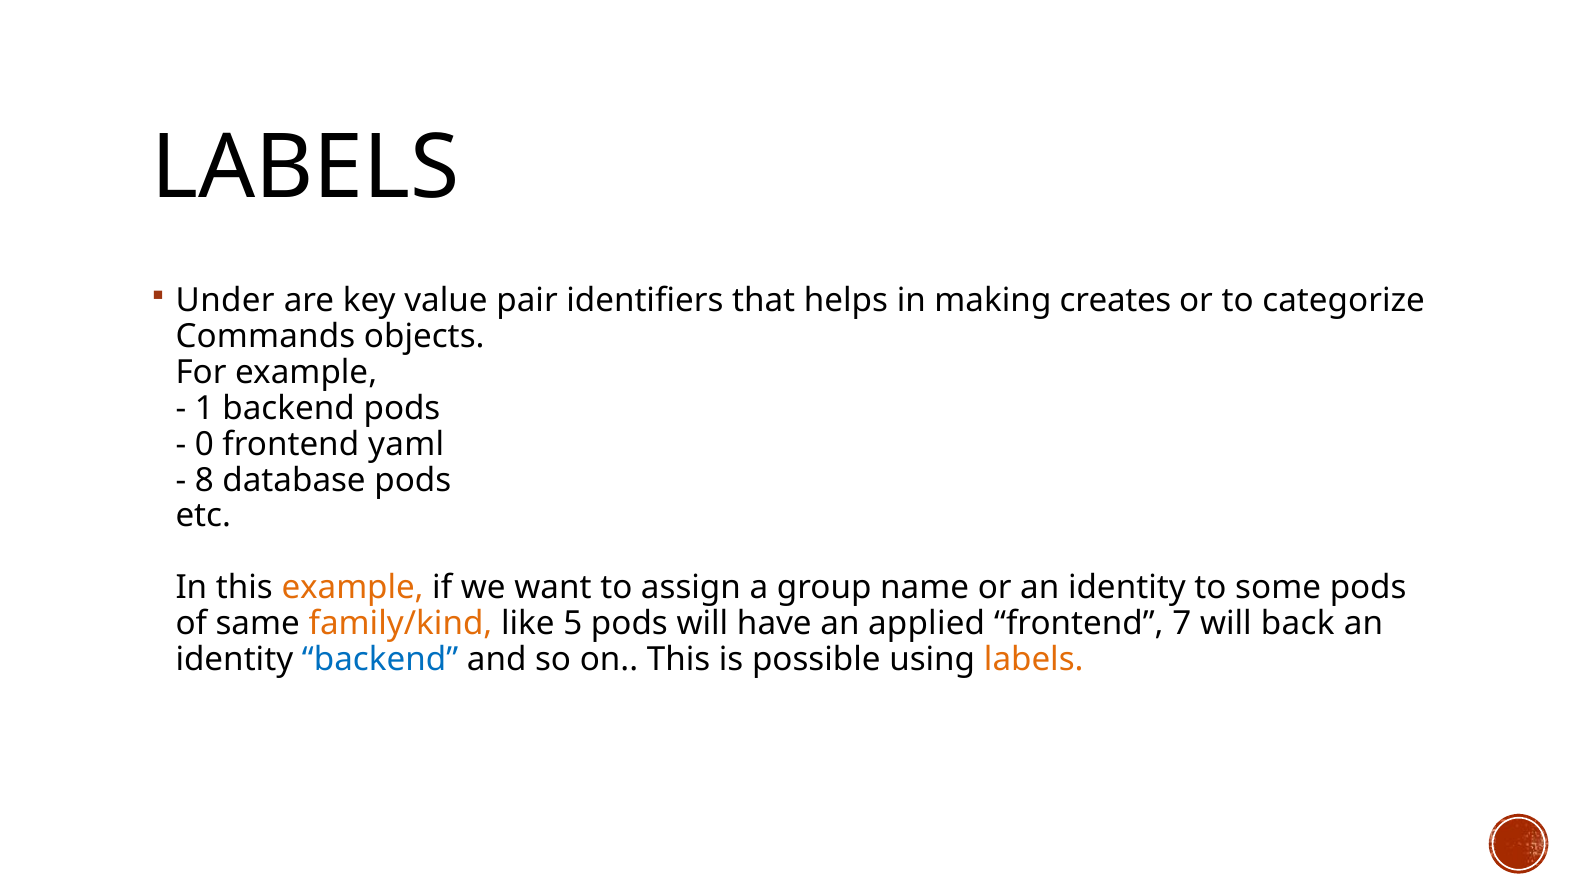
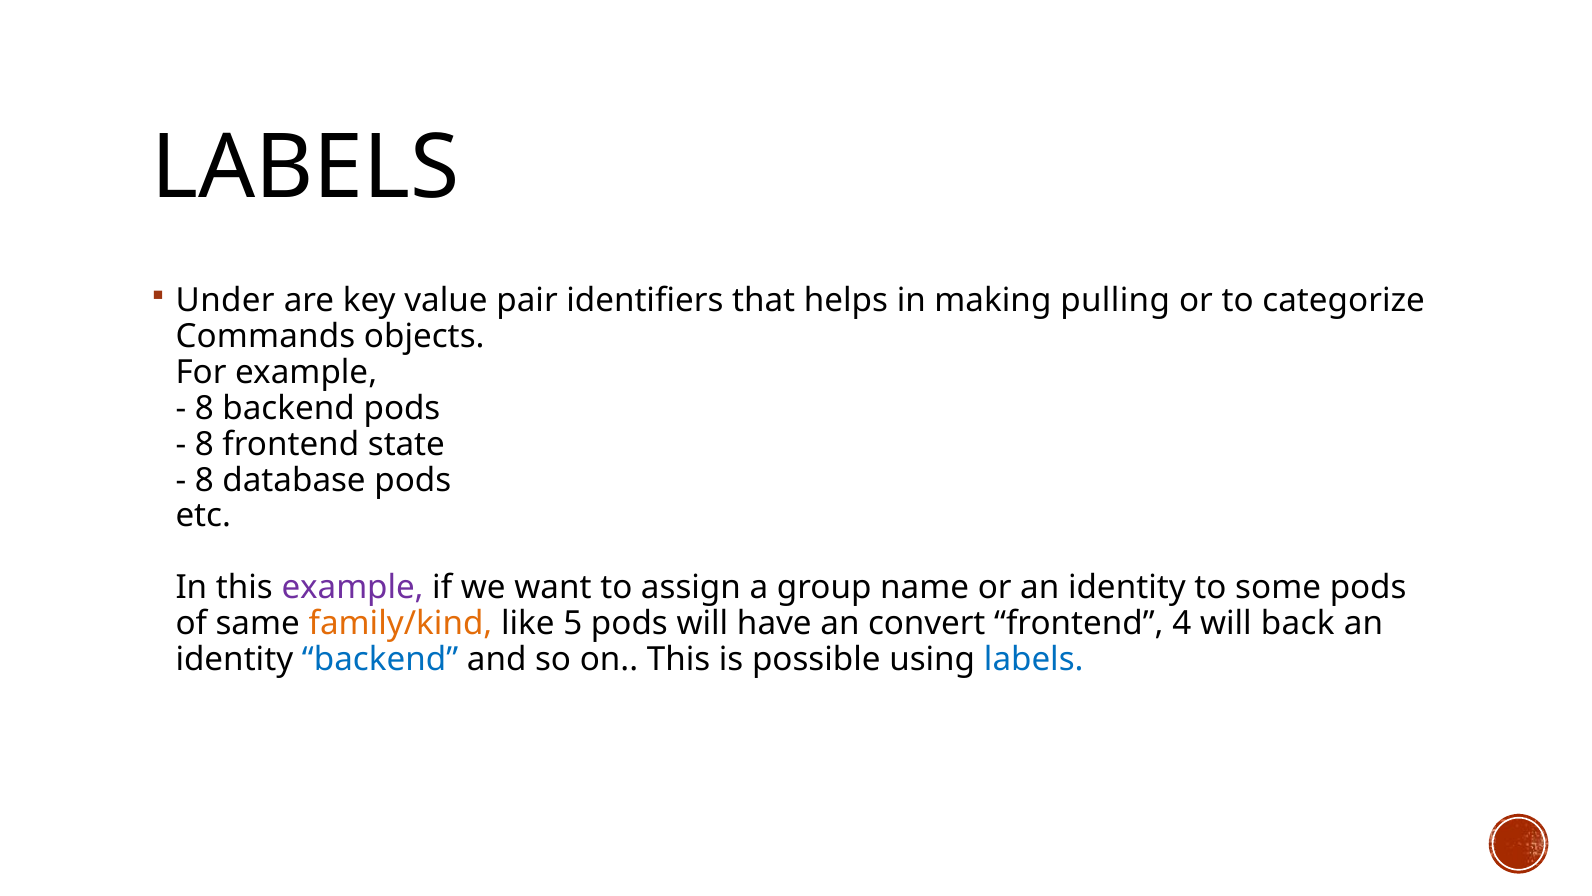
creates: creates -> pulling
1 at (204, 408): 1 -> 8
0 at (204, 444): 0 -> 8
yaml: yaml -> state
example at (353, 587) colour: orange -> purple
applied: applied -> convert
7: 7 -> 4
labels at (1034, 659) colour: orange -> blue
